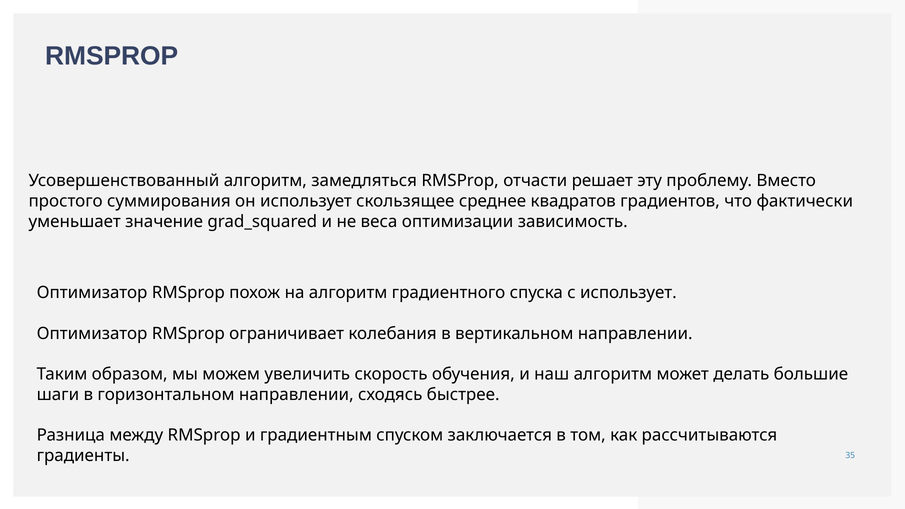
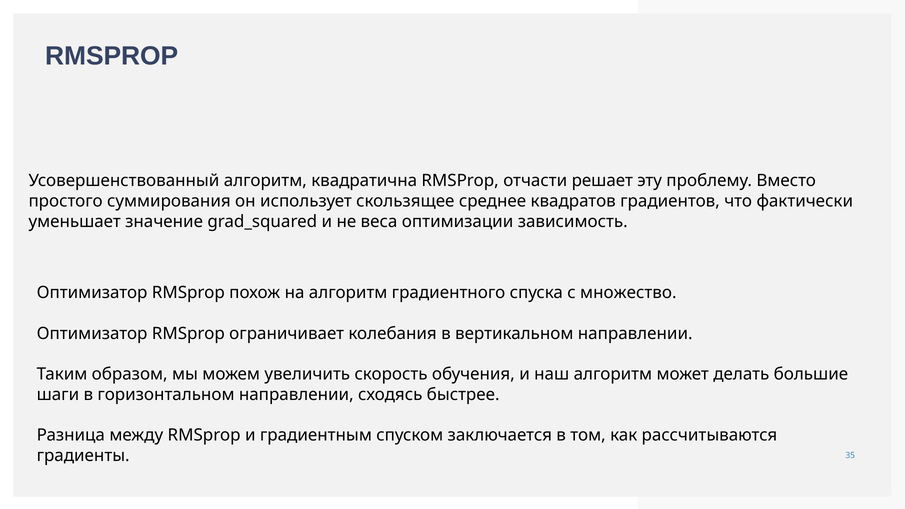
замедляться: замедляться -> квадратична
с использует: использует -> множество
